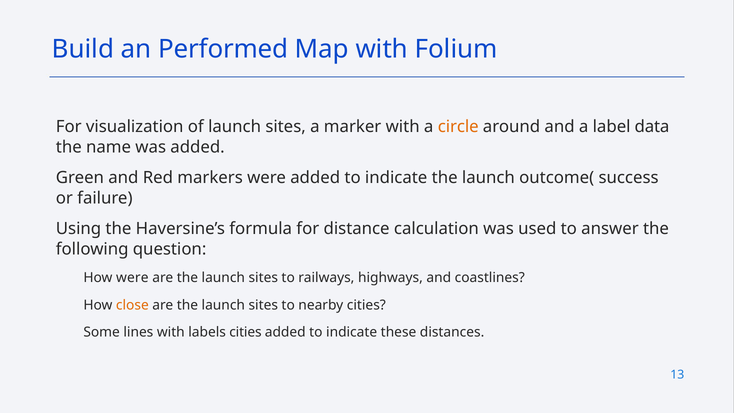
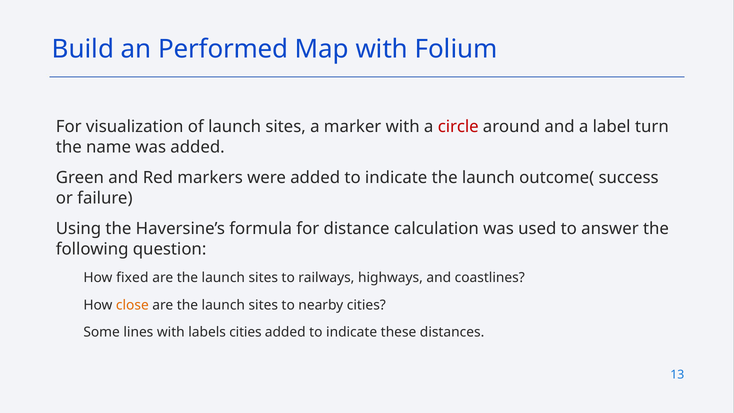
circle colour: orange -> red
data: data -> turn
How were: were -> fixed
